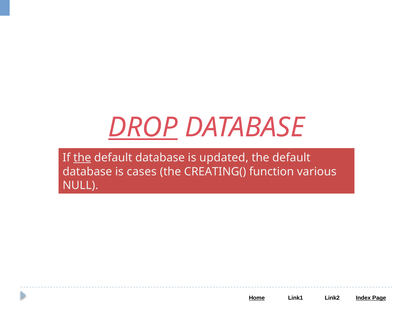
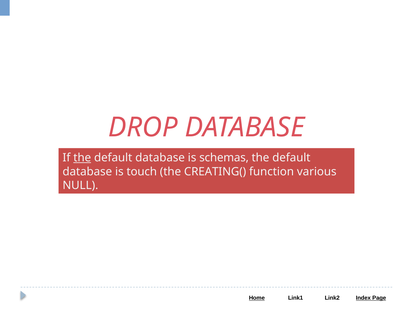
DROP underline: present -> none
updated: updated -> schemas
cases: cases -> touch
